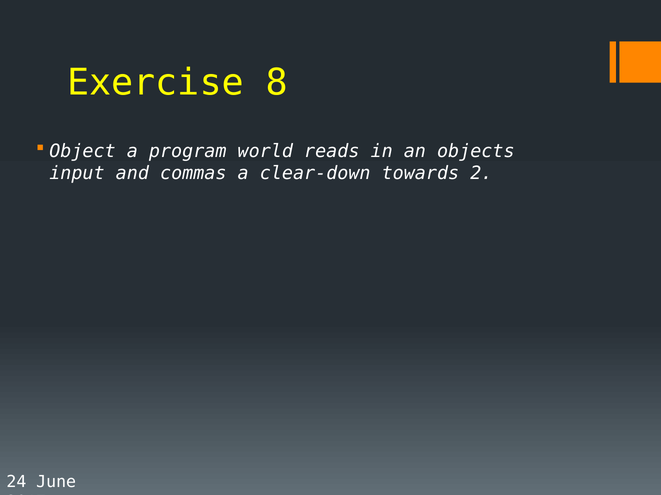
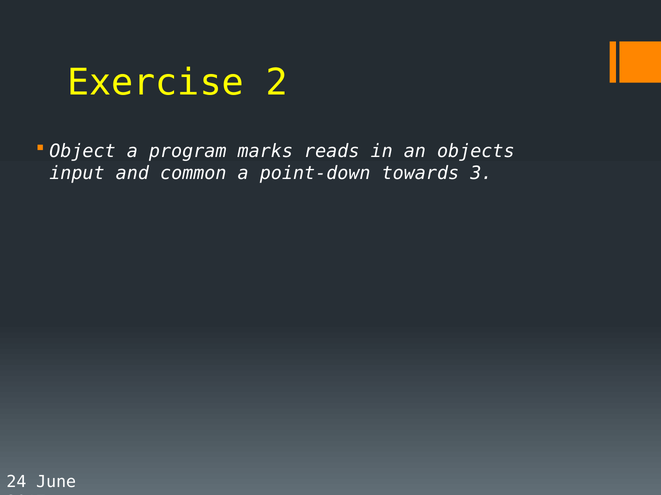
8: 8 -> 2
world: world -> marks
commas: commas -> common
clear-down: clear-down -> point-down
2: 2 -> 3
